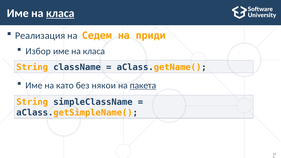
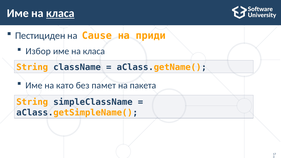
Реализация: Реализация -> Пестициден
Седем: Седем -> Cause
някои: някои -> памет
пакета underline: present -> none
